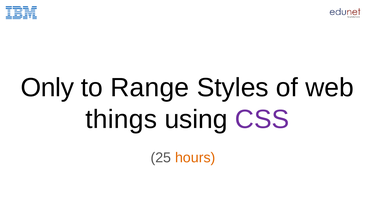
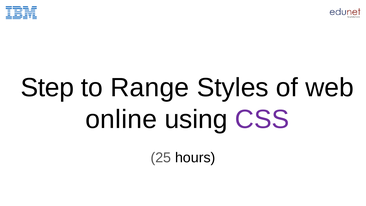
Only: Only -> Step
things: things -> online
hours colour: orange -> black
